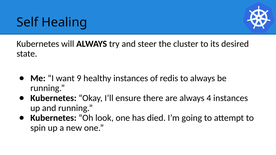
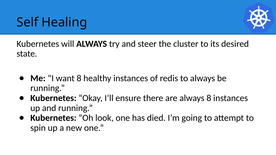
want 9: 9 -> 8
always 4: 4 -> 8
